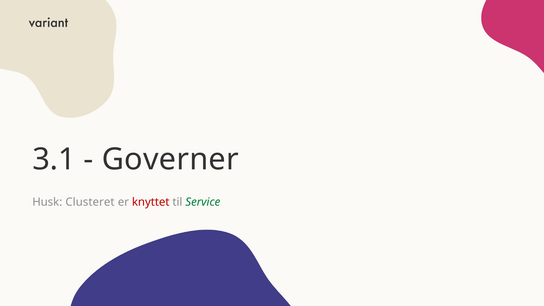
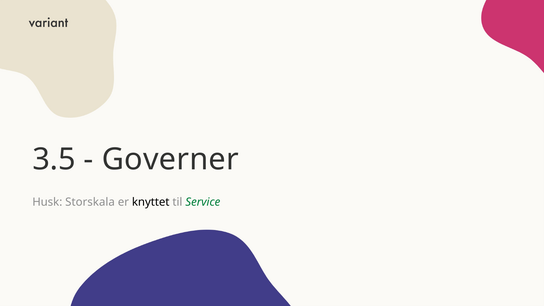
3.1: 3.1 -> 3.5
Clusteret: Clusteret -> Storskala
knyttet colour: red -> black
